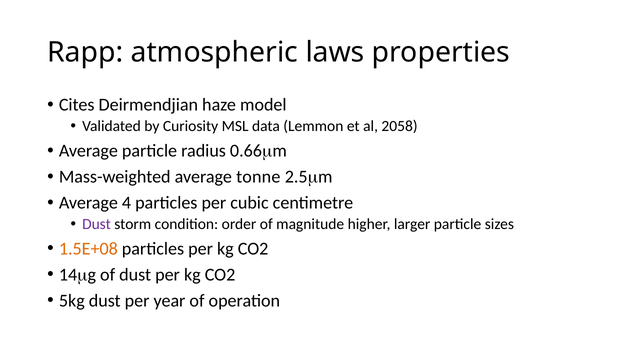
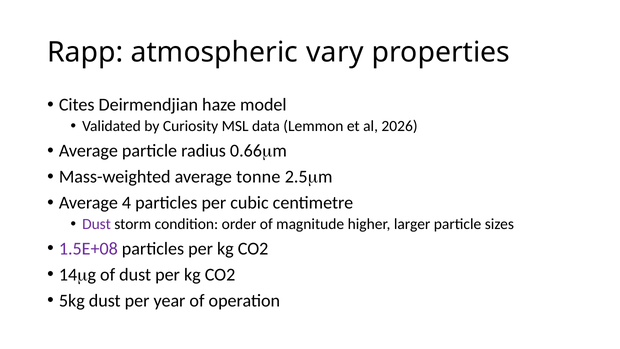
laws: laws -> vary
2058: 2058 -> 2026
1.5E+08 colour: orange -> purple
